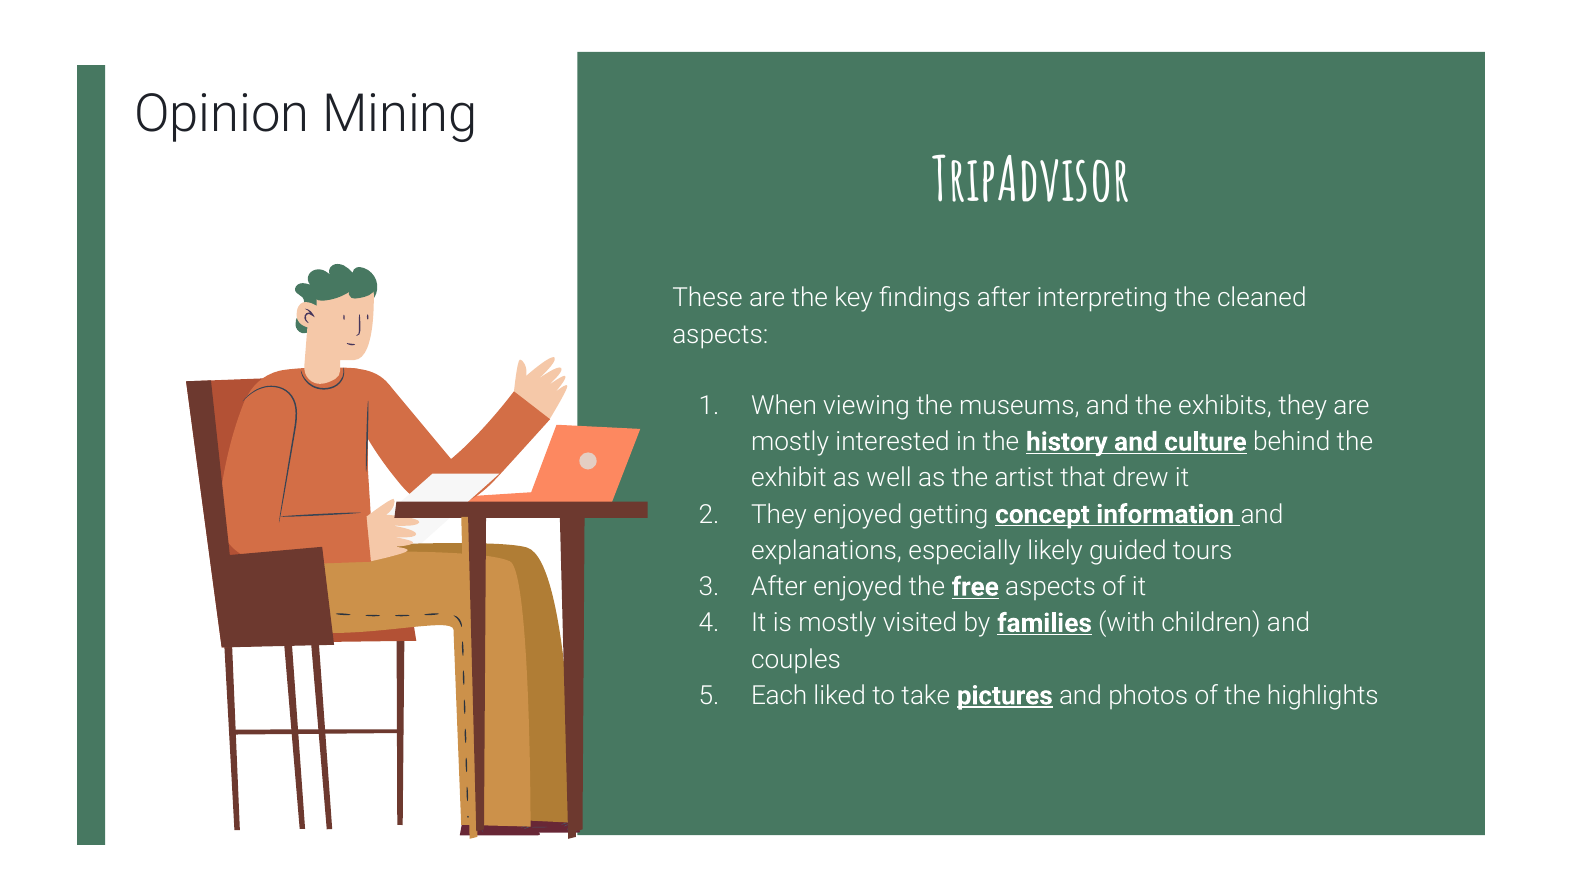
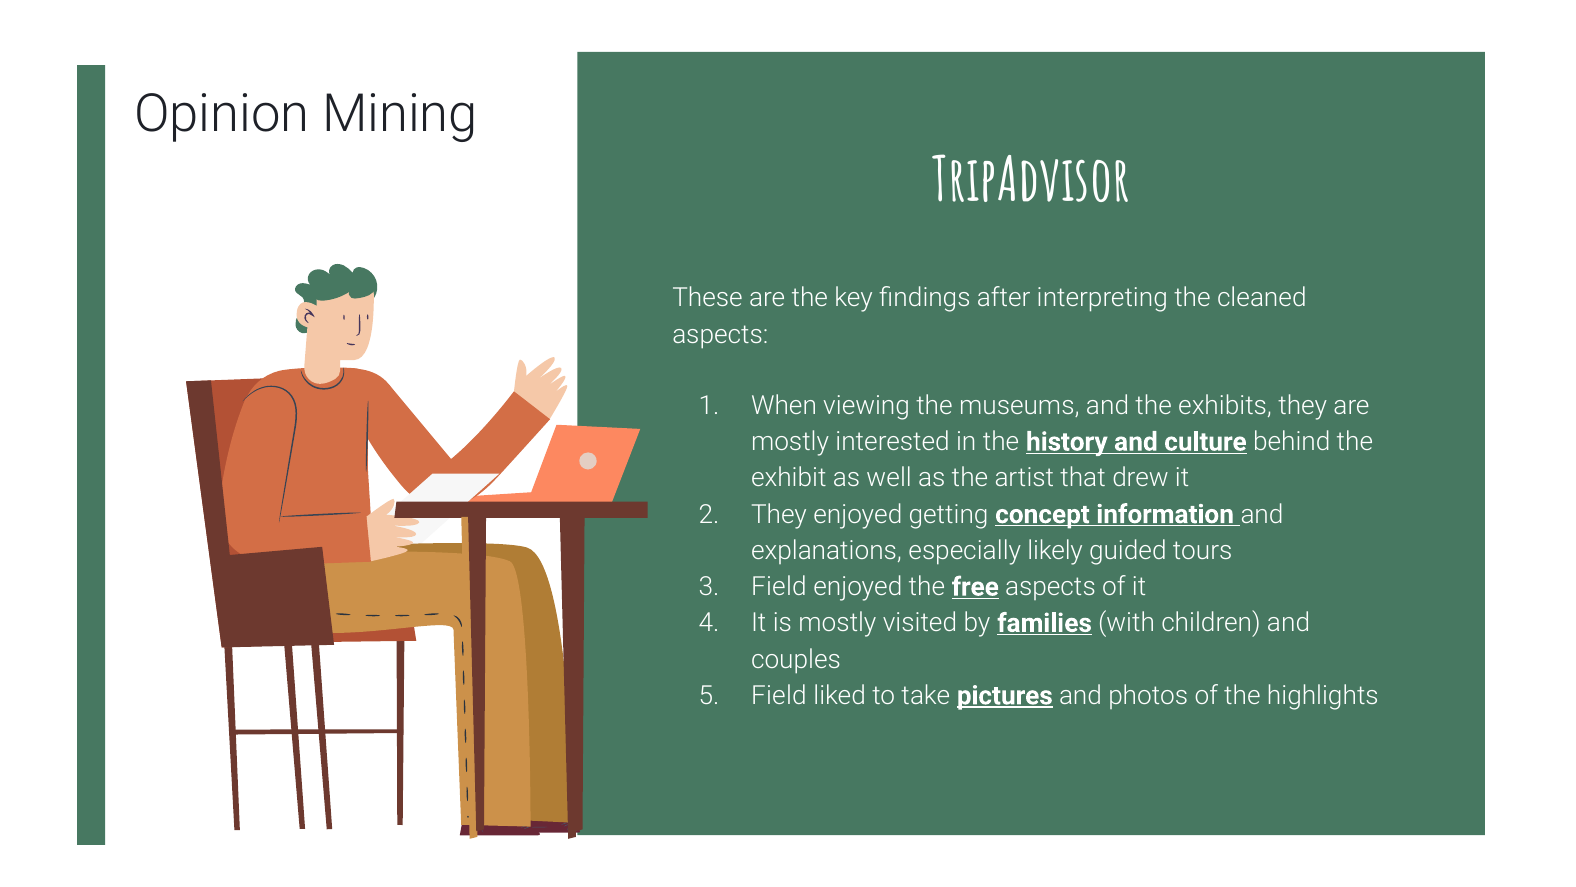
After at (779, 587): After -> Field
Each at (779, 695): Each -> Field
